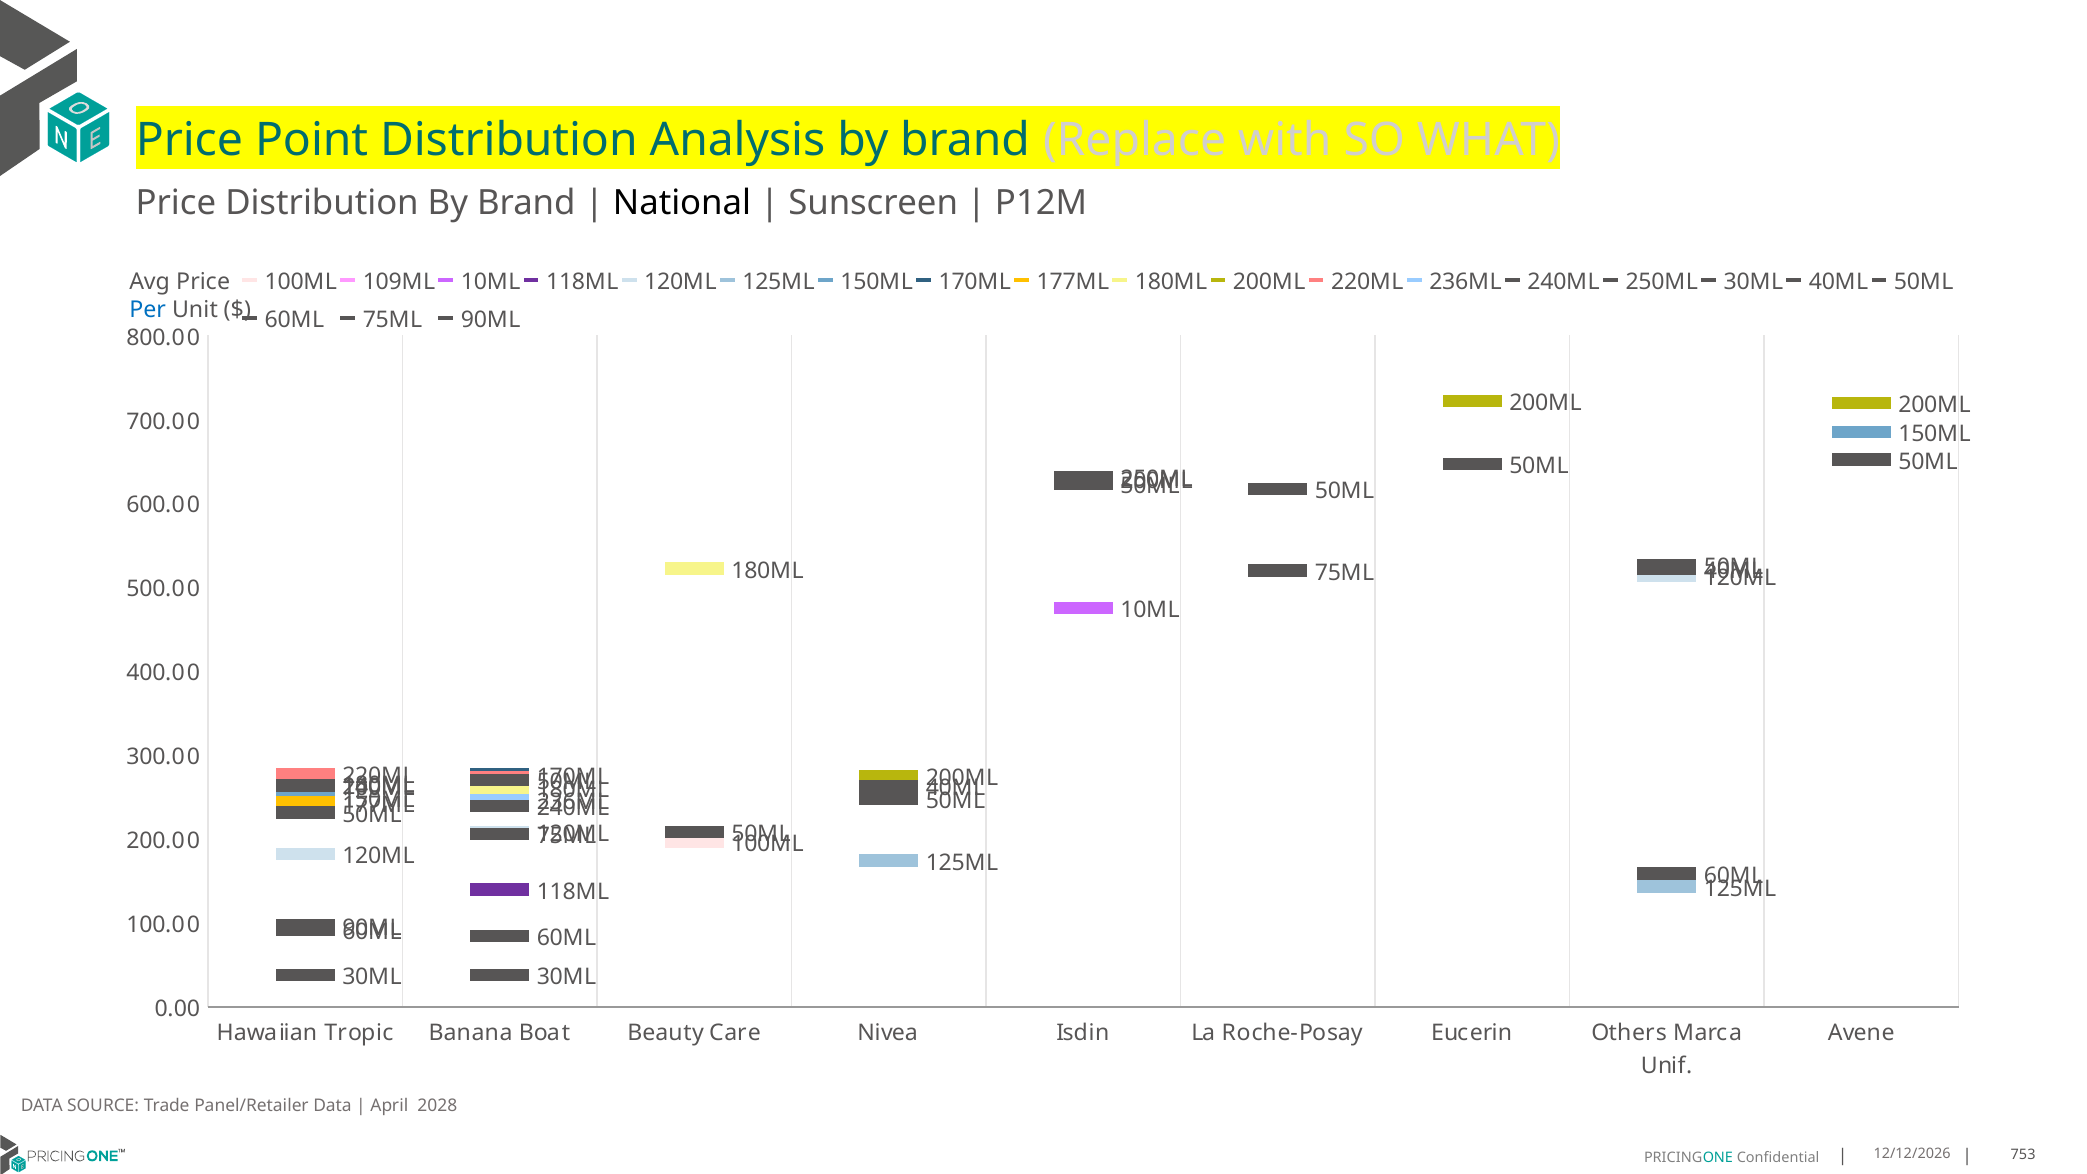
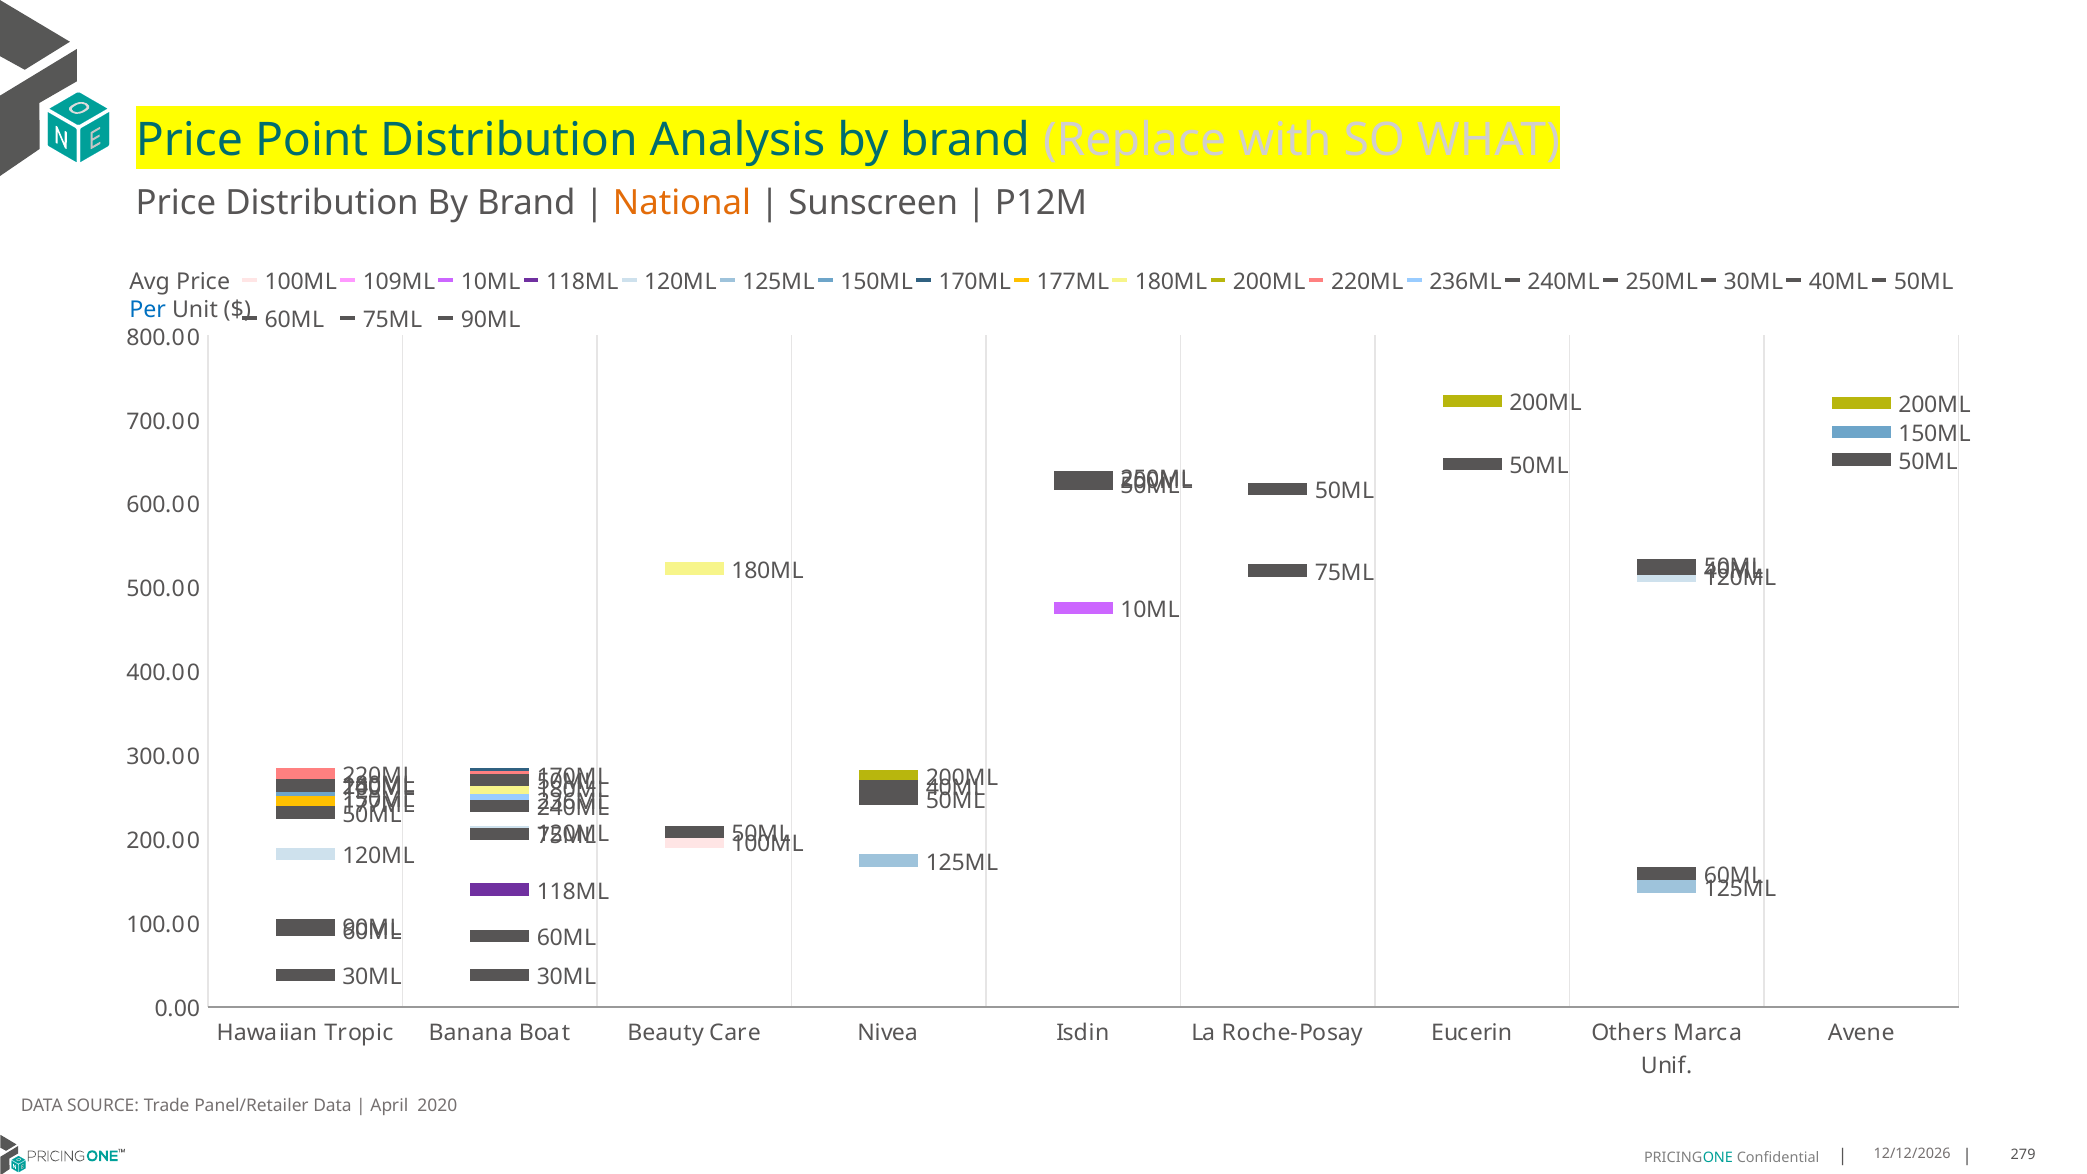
National colour: black -> orange
2028: 2028 -> 2020
753: 753 -> 279
